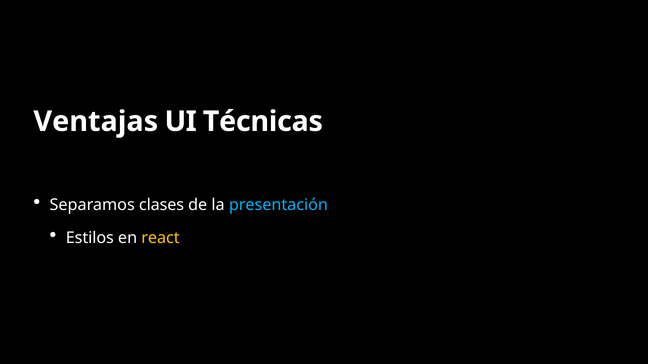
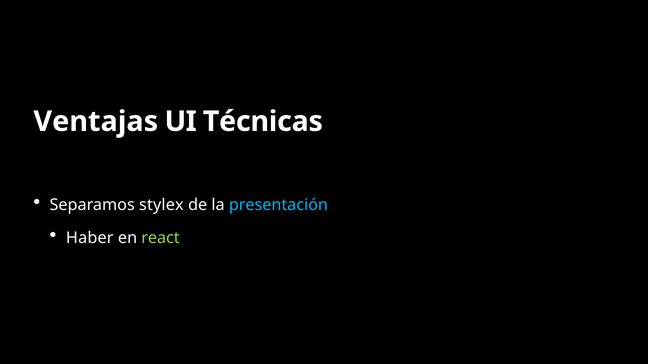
clases: clases -> stylex
Estilos: Estilos -> Haber
react colour: yellow -> light green
